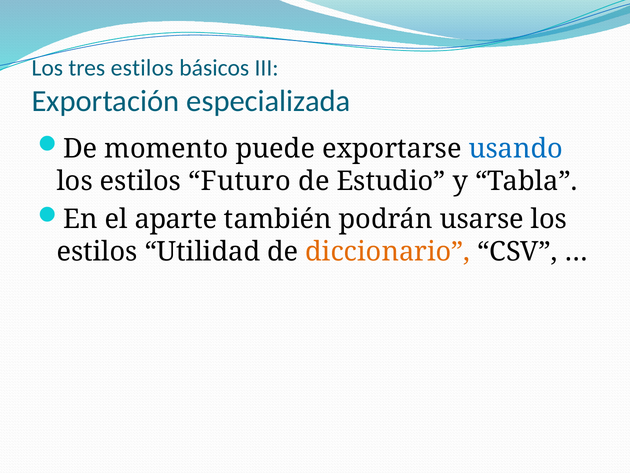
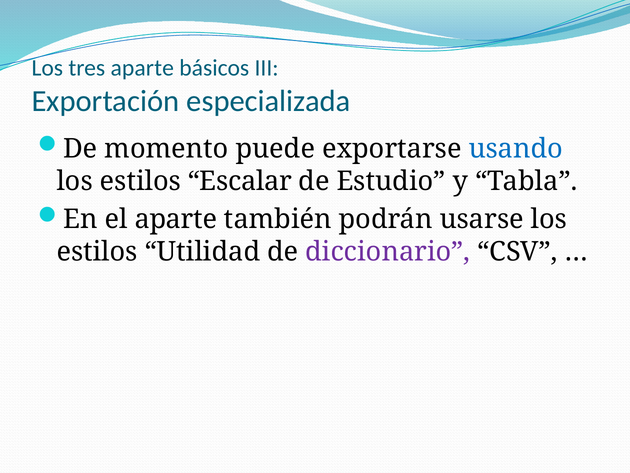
tres estilos: estilos -> aparte
Futuro: Futuro -> Escalar
diccionario colour: orange -> purple
